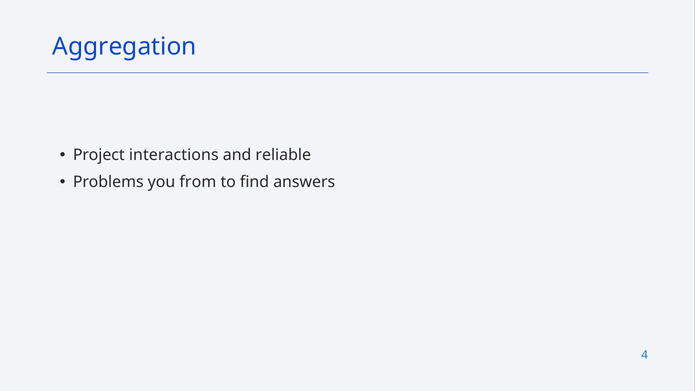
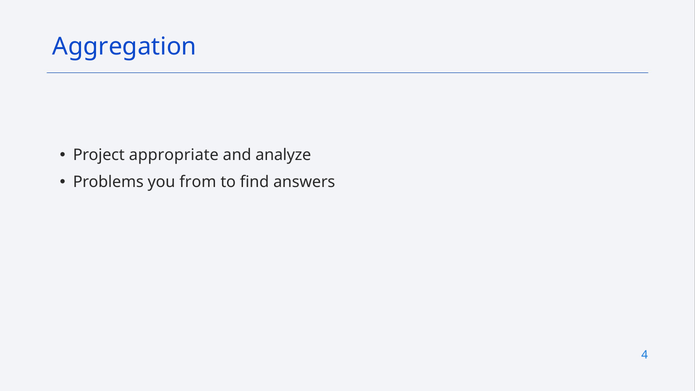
interactions: interactions -> appropriate
reliable: reliable -> analyze
